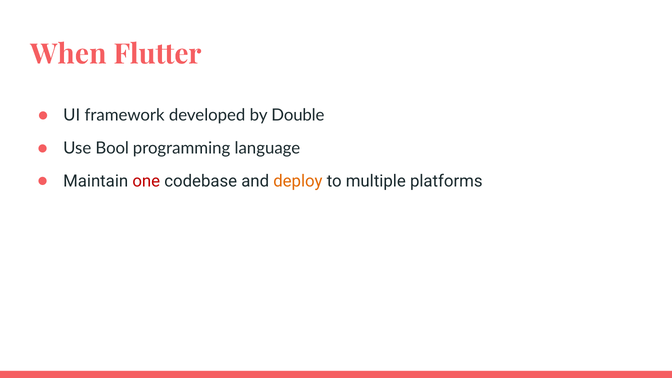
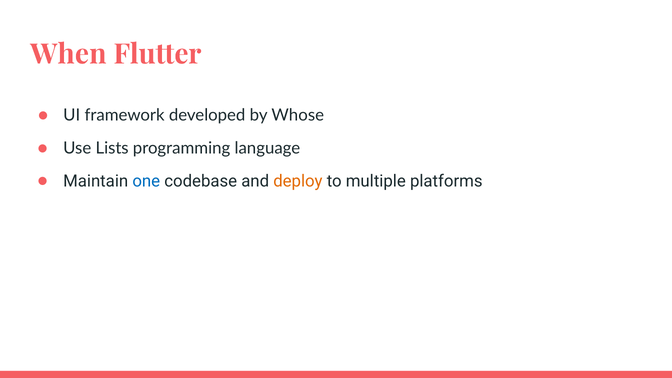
Double: Double -> Whose
Bool: Bool -> Lists
one colour: red -> blue
